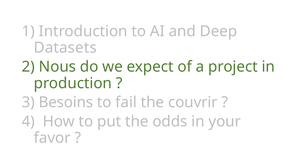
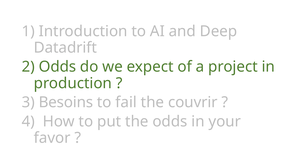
Datasets: Datasets -> Datadrift
Nous at (57, 66): Nous -> Odds
